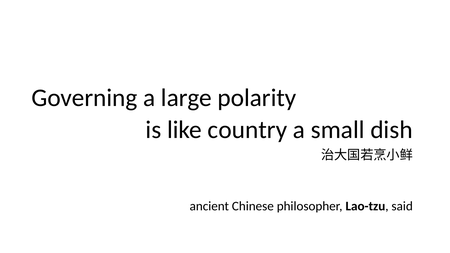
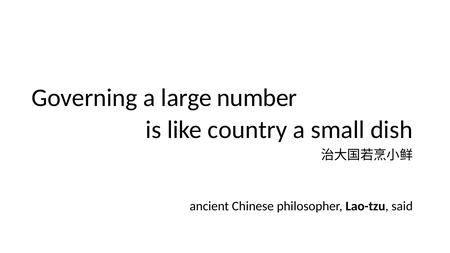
polarity: polarity -> number
